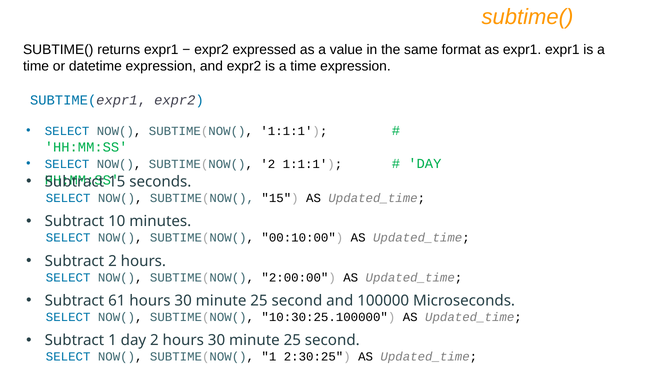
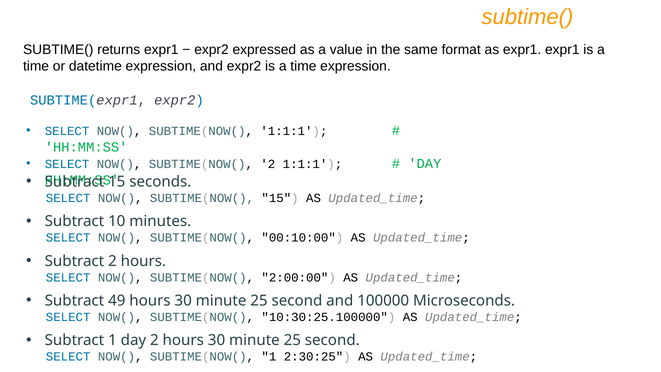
61: 61 -> 49
